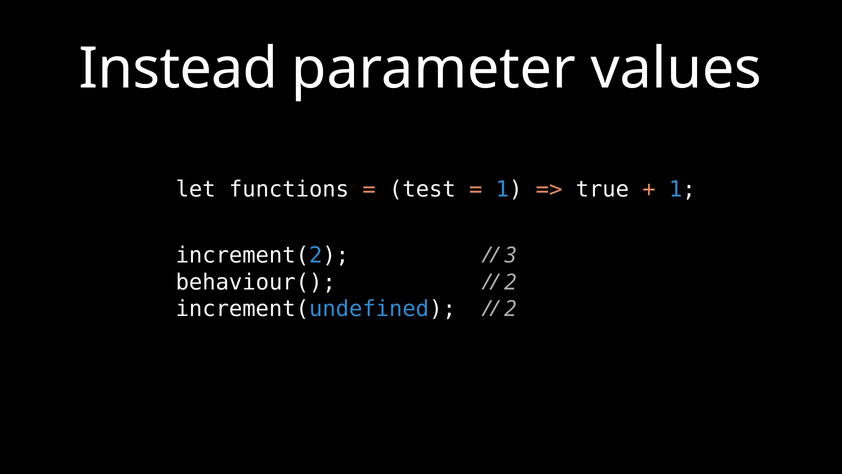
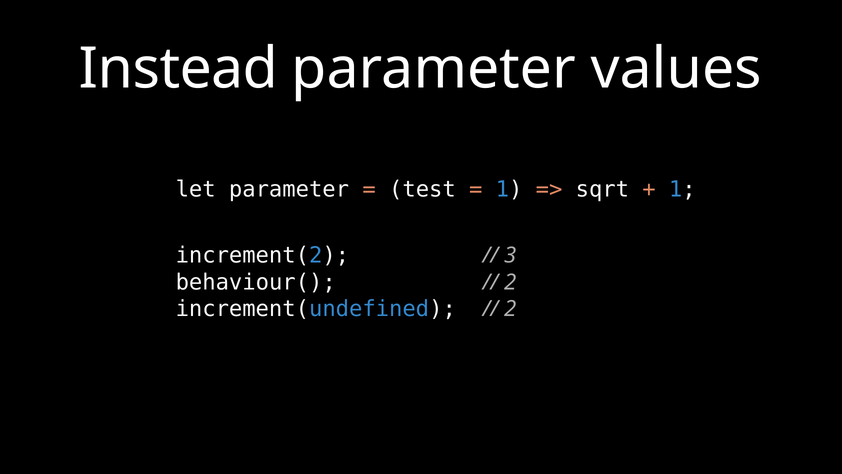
let functions: functions -> parameter
true: true -> sqrt
